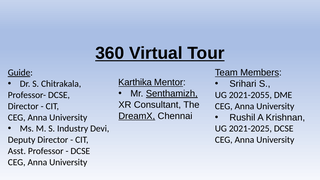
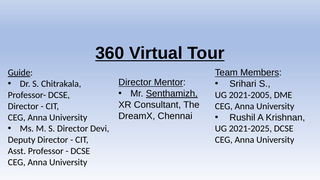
Karthika at (135, 82): Karthika -> Director
2021-2055: 2021-2055 -> 2021-2005
DreamX underline: present -> none
S Industry: Industry -> Director
